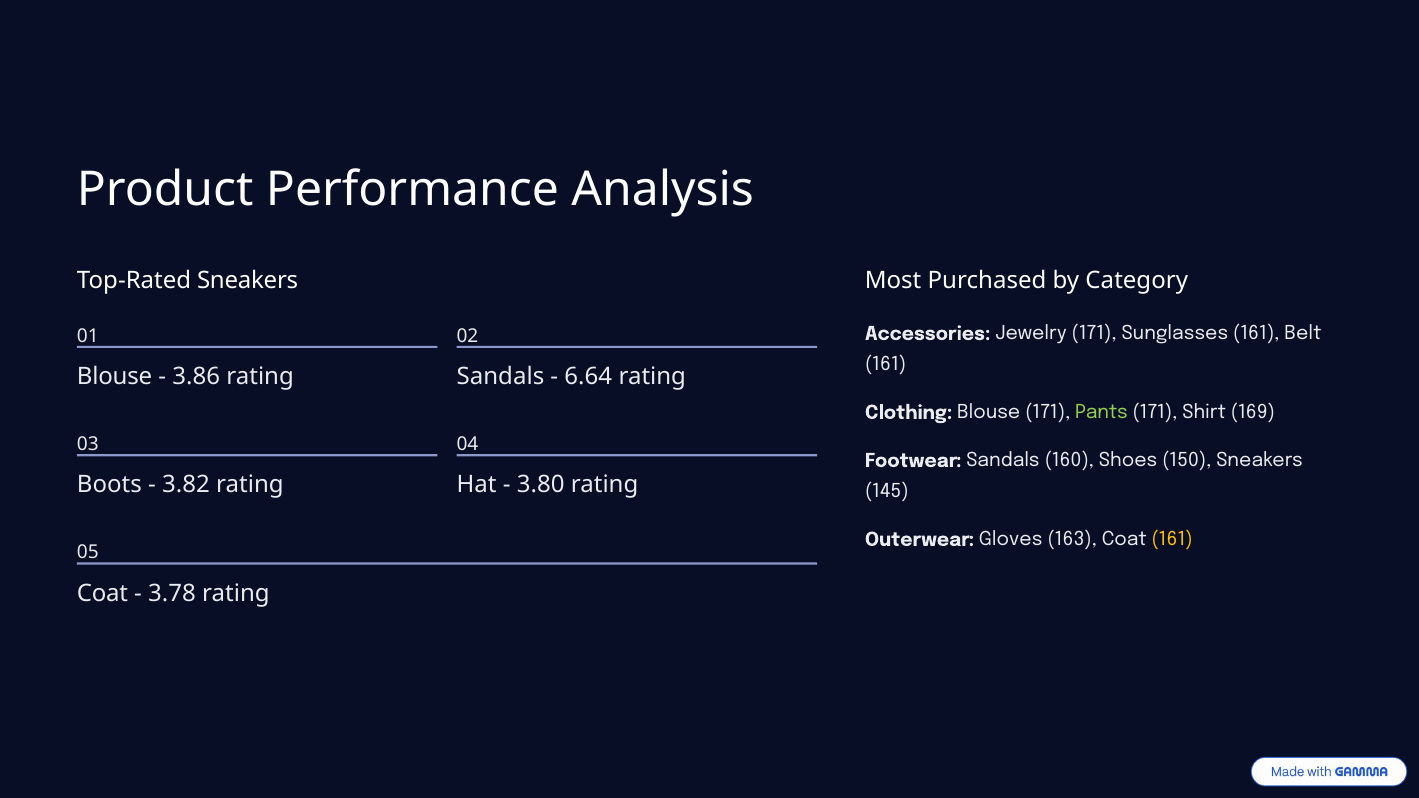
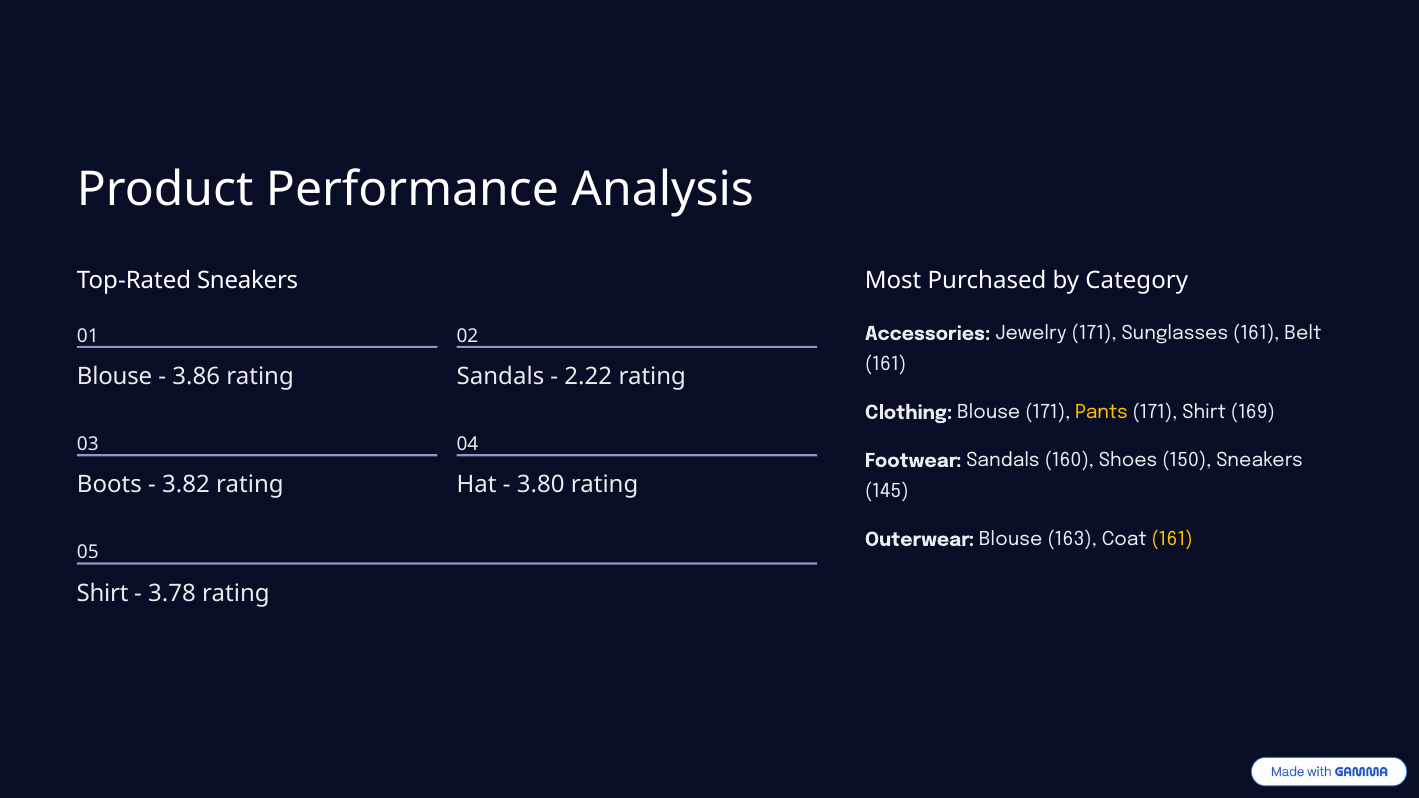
6.64: 6.64 -> 2.22
Pants colour: light green -> yellow
Outerwear Gloves: Gloves -> Blouse
Coat at (103, 593): Coat -> Shirt
